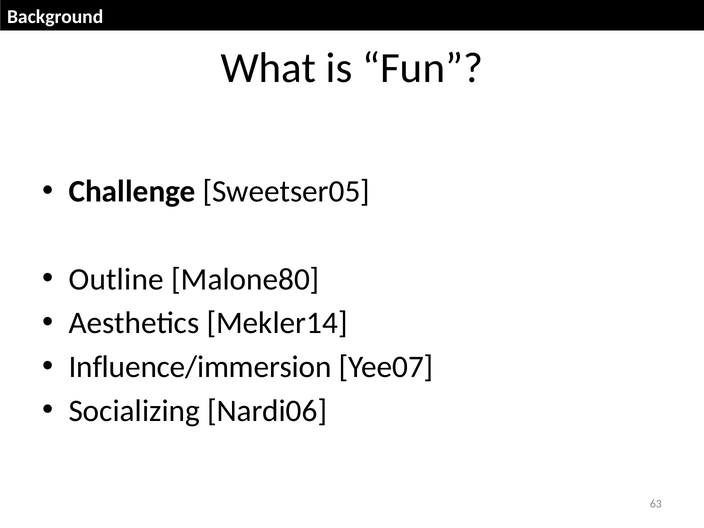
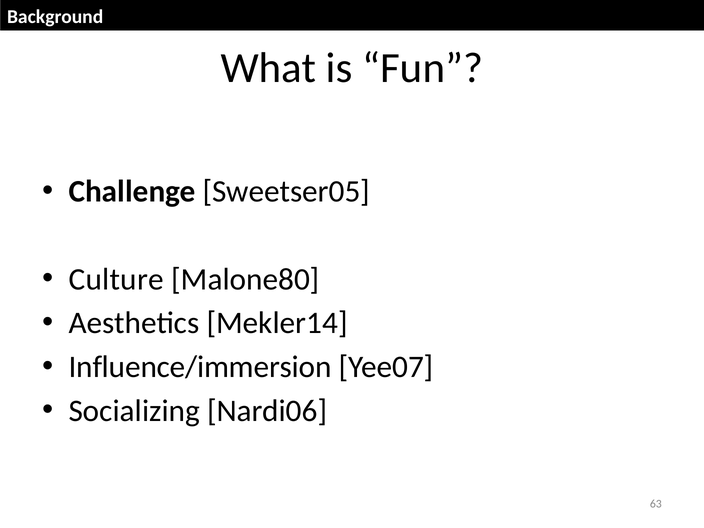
Outline: Outline -> Culture
